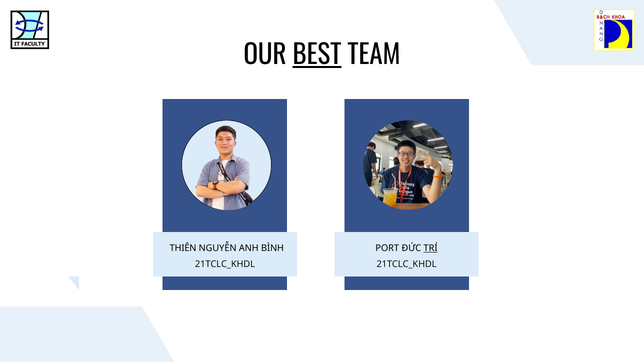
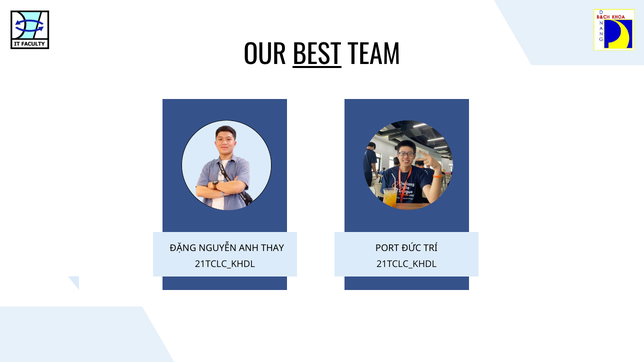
THIÊN: THIÊN -> ĐẶNG
BÌNH: BÌNH -> THAY
TRÍ underline: present -> none
